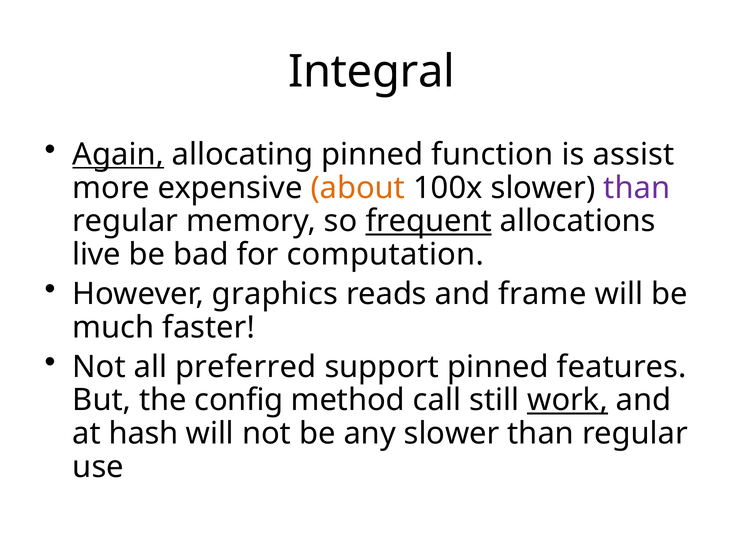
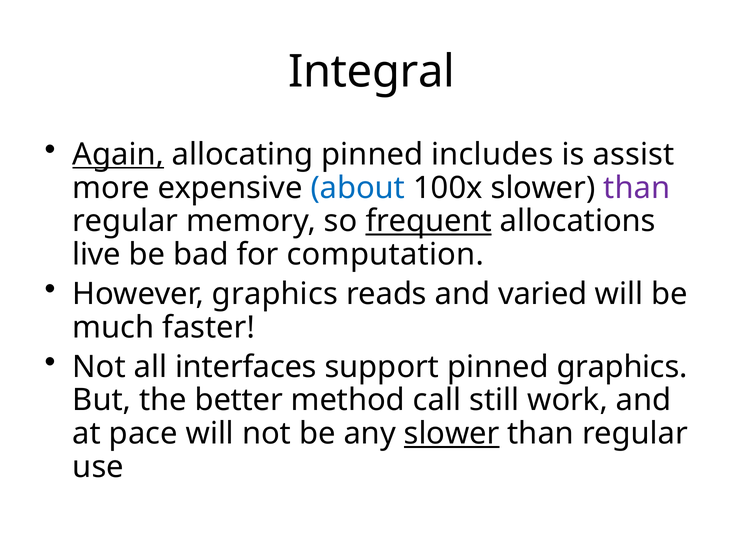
function: function -> includes
about colour: orange -> blue
frame: frame -> varied
preferred: preferred -> interfaces
pinned features: features -> graphics
config: config -> better
work underline: present -> none
hash: hash -> pace
slower at (452, 434) underline: none -> present
